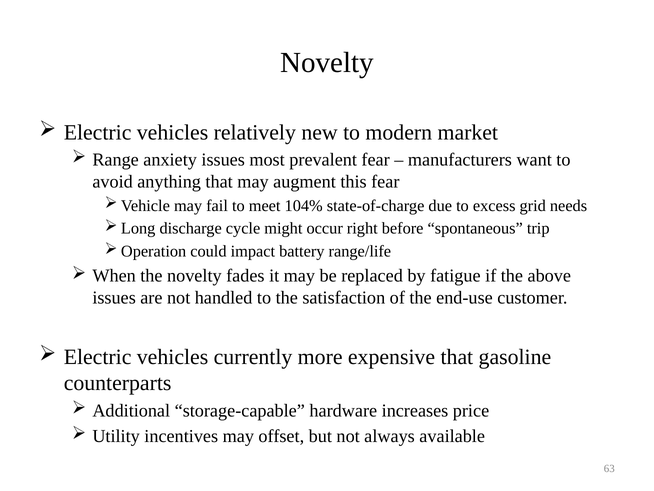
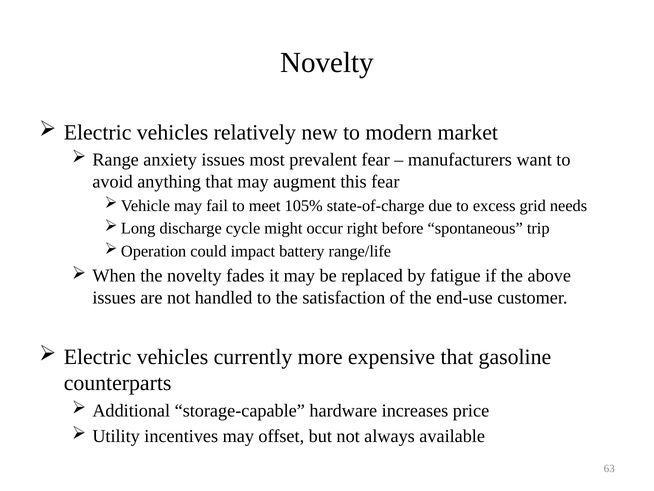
104%: 104% -> 105%
